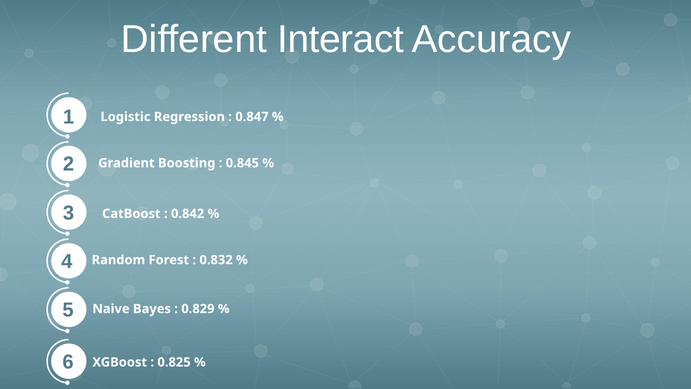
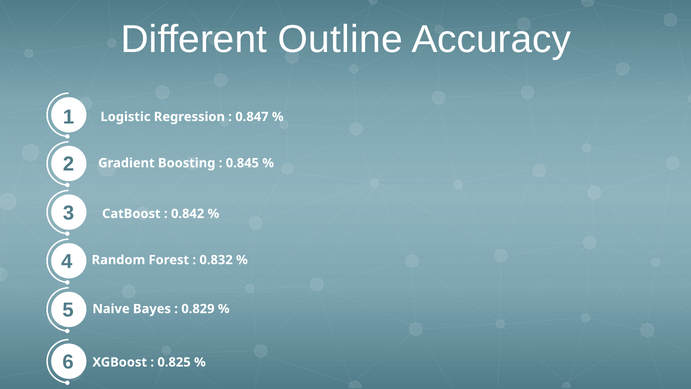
Interact: Interact -> Outline
